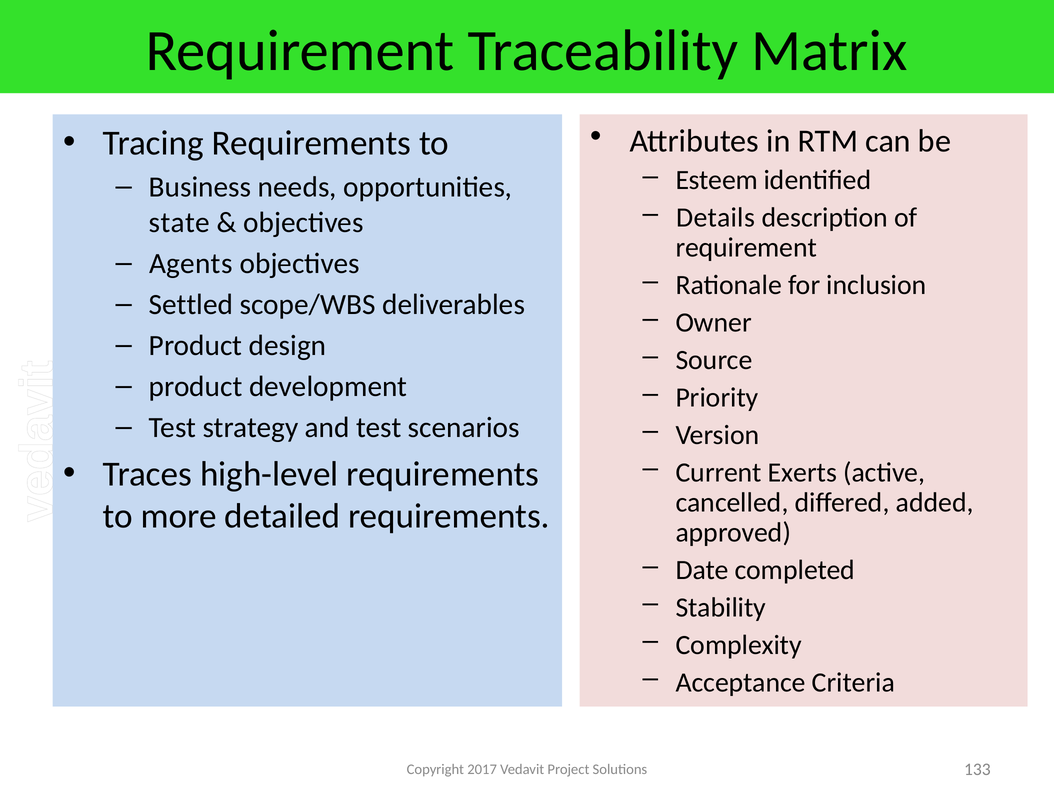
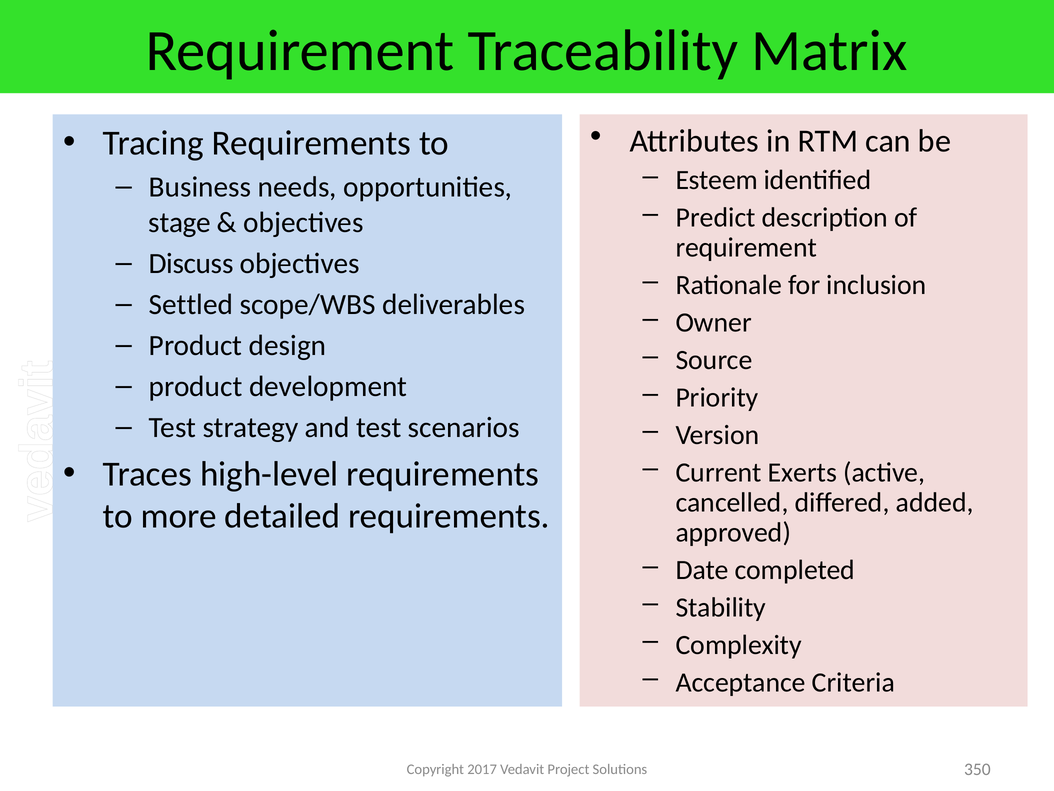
Details: Details -> Predict
state: state -> stage
Agents: Agents -> Discuss
133: 133 -> 350
